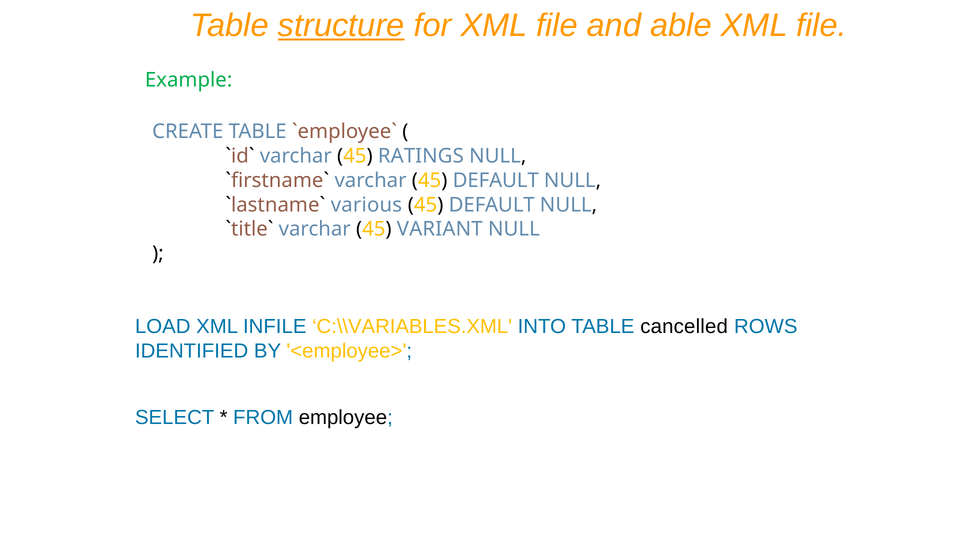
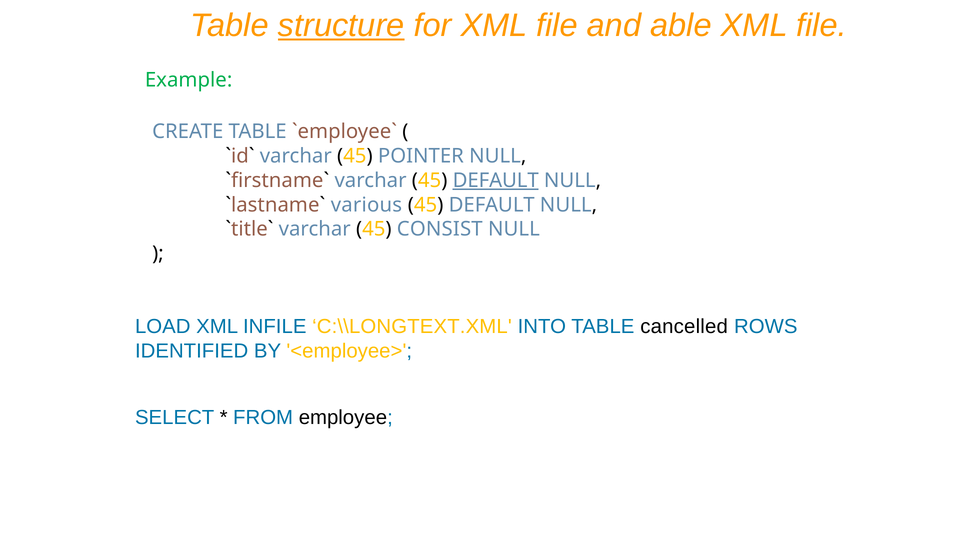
RATINGS: RATINGS -> POINTER
DEFAULT at (496, 181) underline: none -> present
VARIANT: VARIANT -> CONSIST
C:\\VARIABLES.XML: C:\\VARIABLES.XML -> C:\\LONGTEXT.XML
